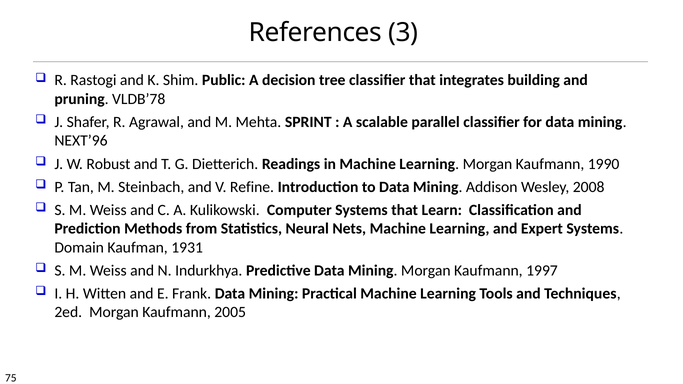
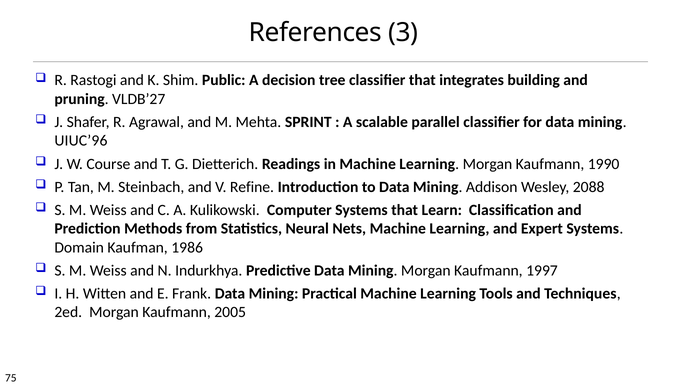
VLDB’78: VLDB’78 -> VLDB’27
NEXT’96: NEXT’96 -> UIUC’96
Robust: Robust -> Course
2008: 2008 -> 2088
1931: 1931 -> 1986
